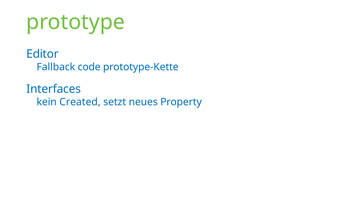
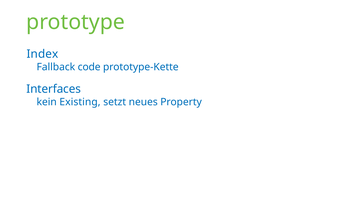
Editor: Editor -> Index
Created: Created -> Existing
